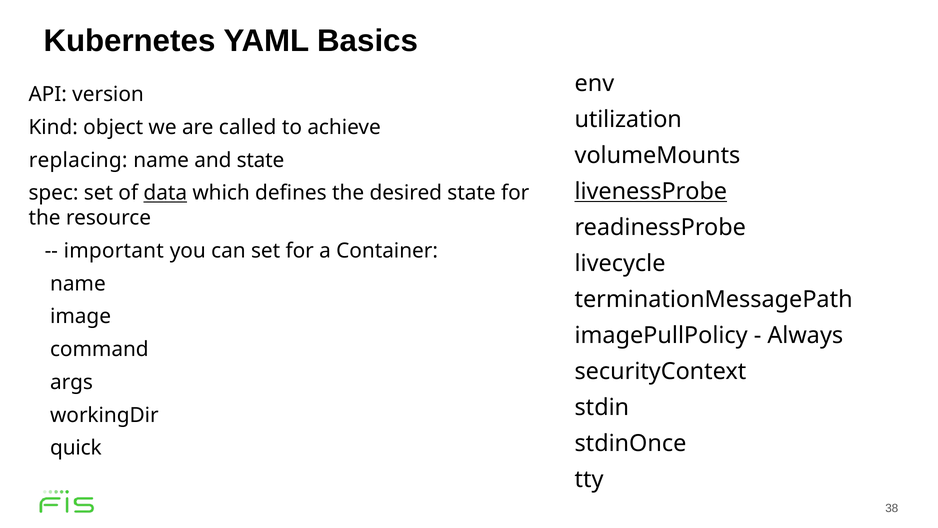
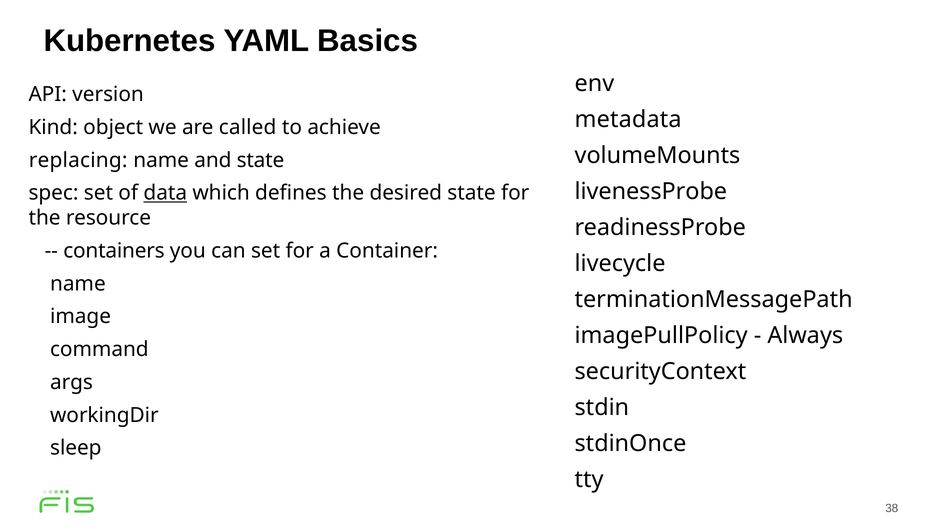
utilization: utilization -> metadata
livenessProbe underline: present -> none
important: important -> containers
quick: quick -> sleep
